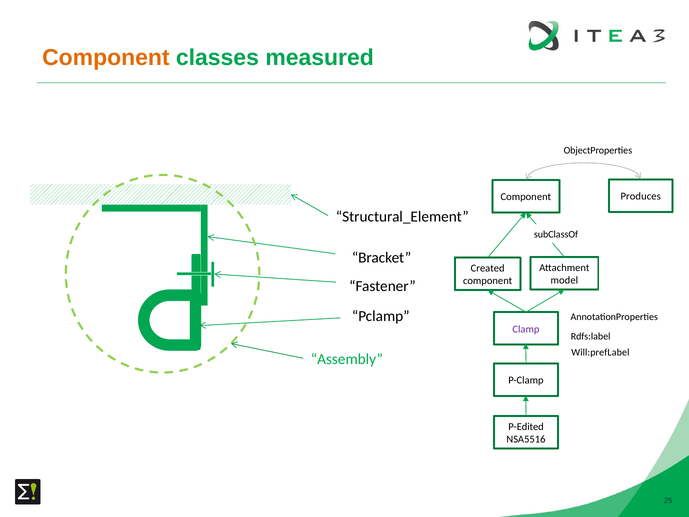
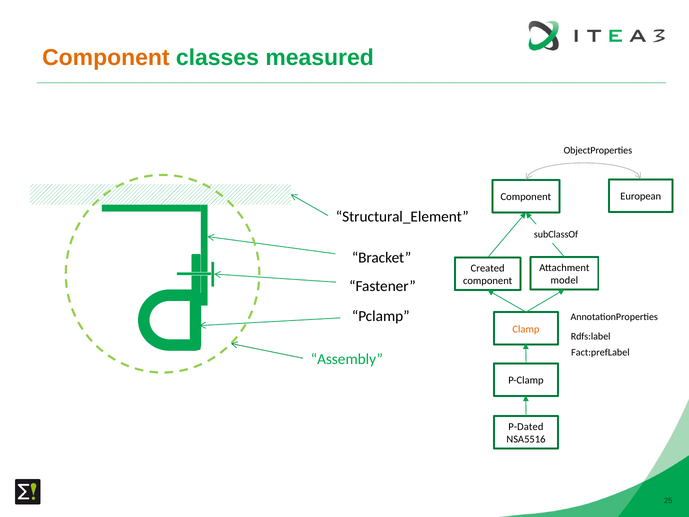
Produces: Produces -> European
Clamp colour: purple -> orange
Will:prefLabel: Will:prefLabel -> Fact:prefLabel
P-Edited: P-Edited -> P-Dated
